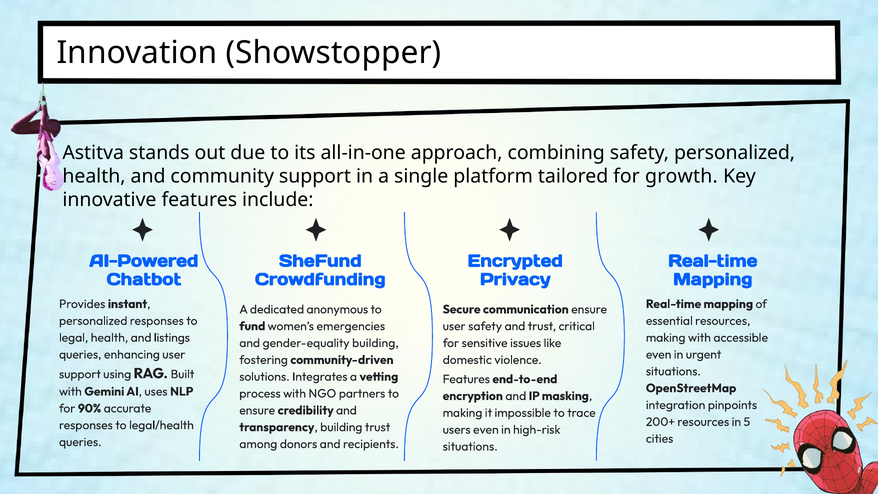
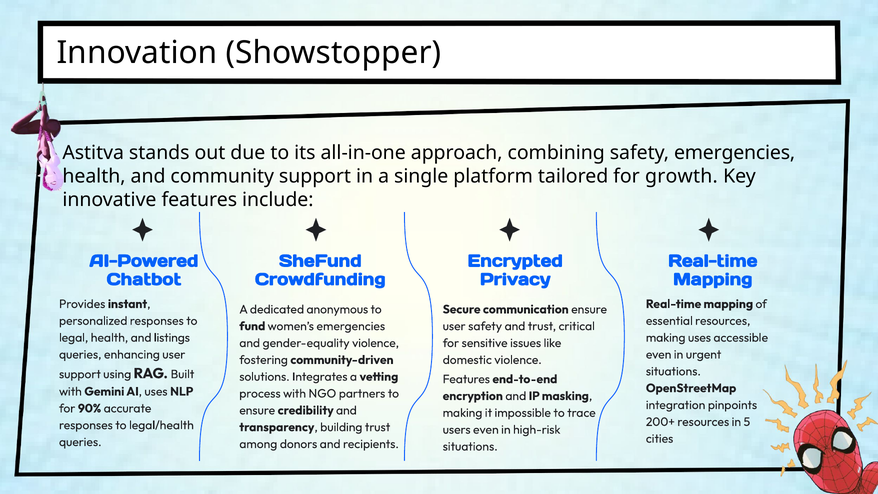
safety personalized: personalized -> emergencies
making with: with -> uses
gender-equality building: building -> violence
